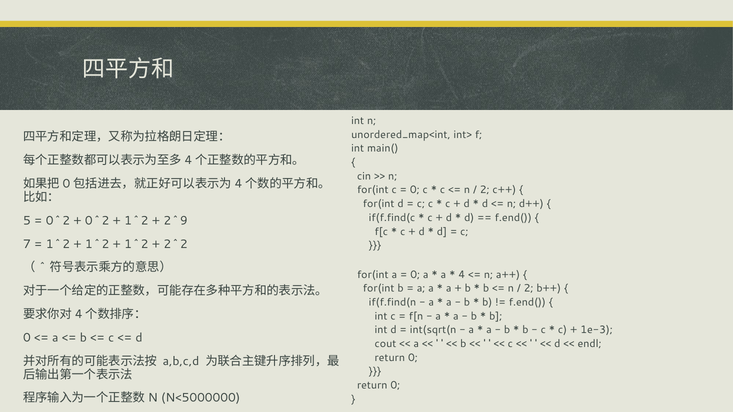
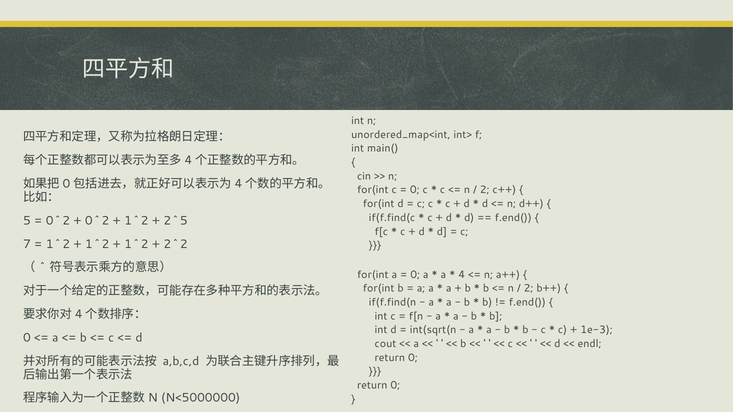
2^9: 2^9 -> 2^5
